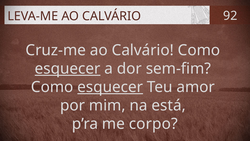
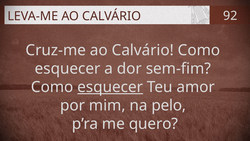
esquecer at (68, 69) underline: present -> none
está: está -> pelo
corpo: corpo -> quero
